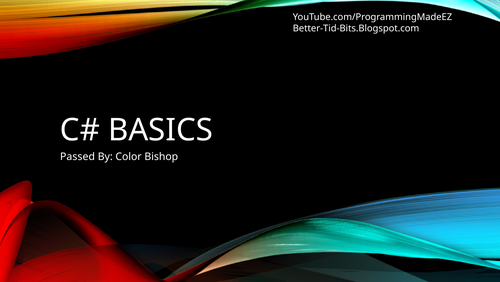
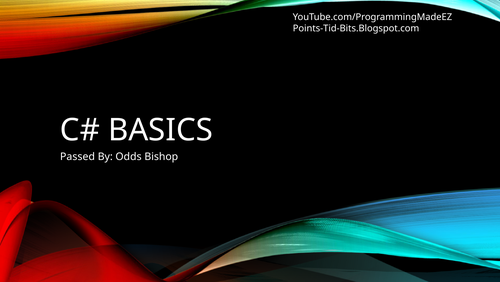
Better-Tid-Bits.Blogspot.com: Better-Tid-Bits.Blogspot.com -> Points-Tid-Bits.Blogspot.com
Color: Color -> Odds
